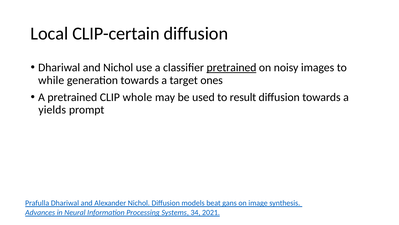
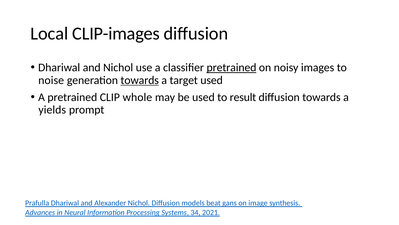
CLIP-certain: CLIP-certain -> CLIP-images
while: while -> noise
towards at (140, 80) underline: none -> present
target ones: ones -> used
